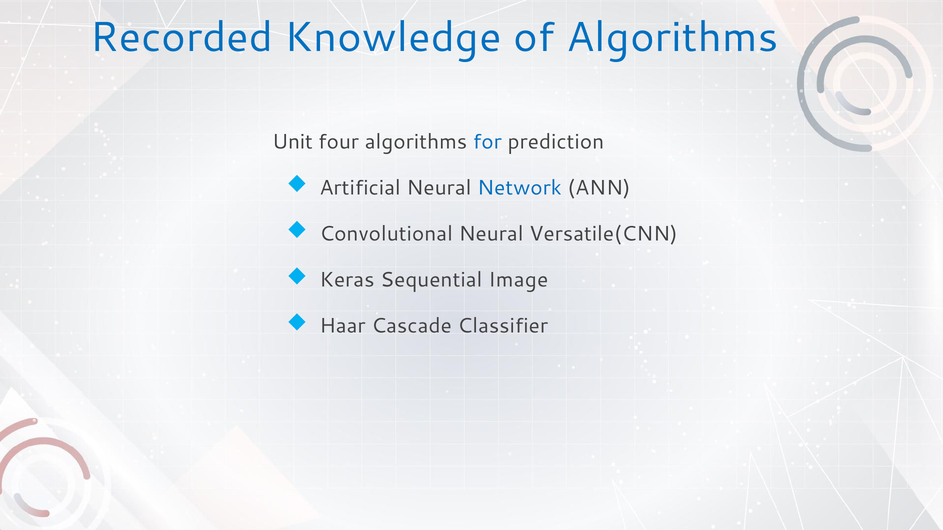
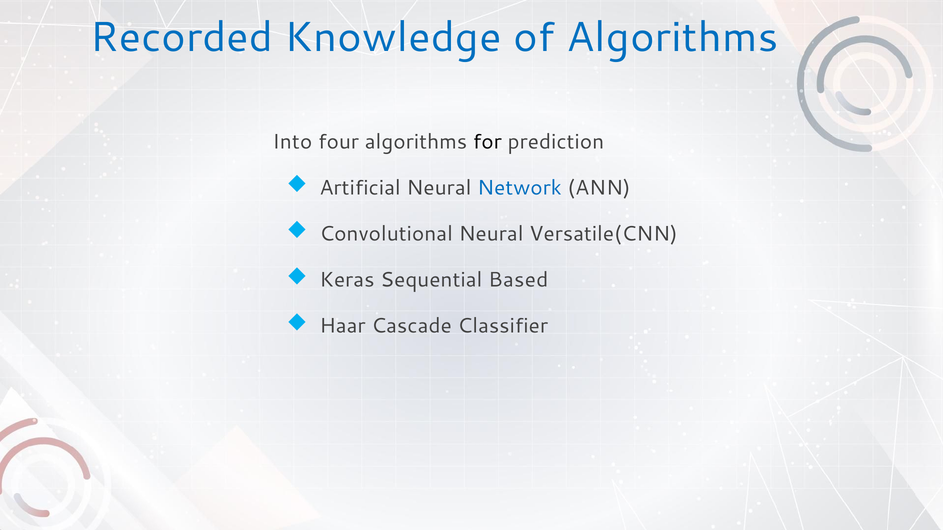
Unit: Unit -> Into
for colour: blue -> black
Image: Image -> Based
